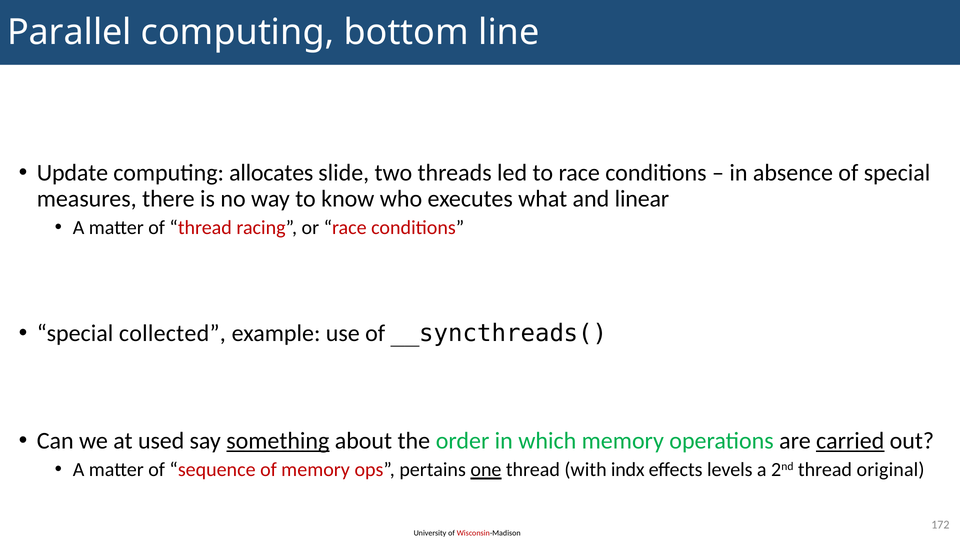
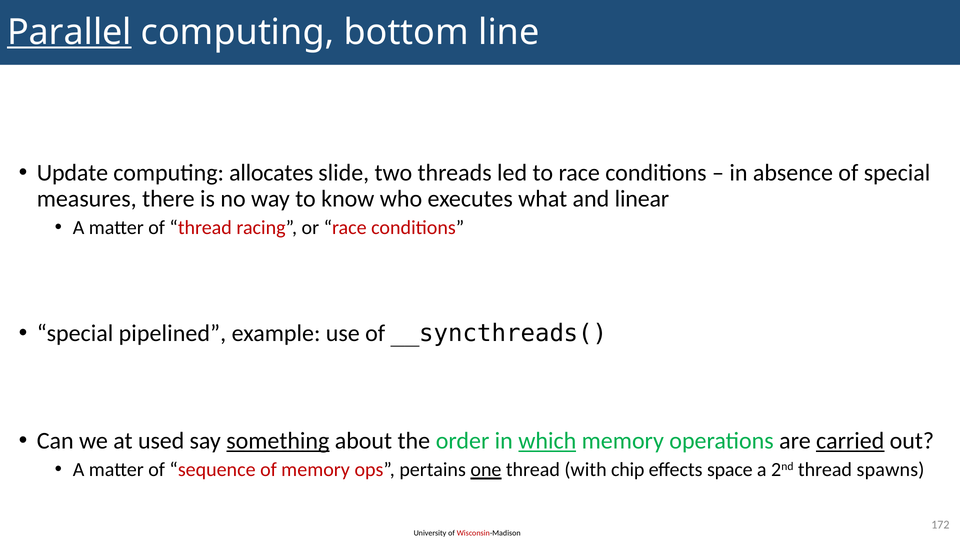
Parallel underline: none -> present
collected: collected -> pipelined
which underline: none -> present
indx: indx -> chip
levels: levels -> space
original: original -> spawns
